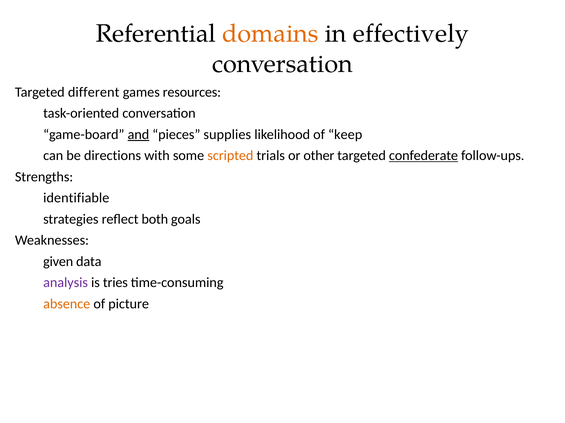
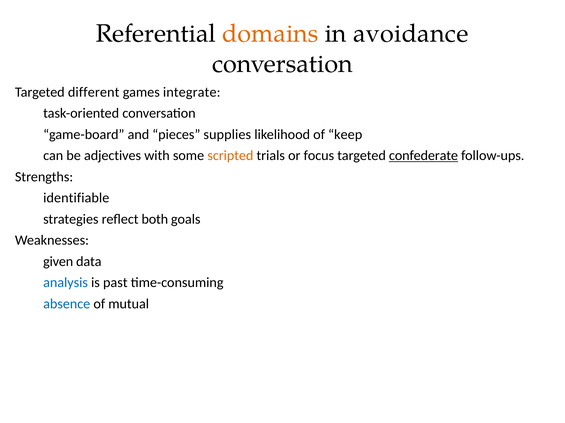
effectively: effectively -> avoidance
resources: resources -> integrate
and underline: present -> none
directions: directions -> adjectives
other: other -> focus
analysis colour: purple -> blue
tries: tries -> past
absence colour: orange -> blue
picture: picture -> mutual
